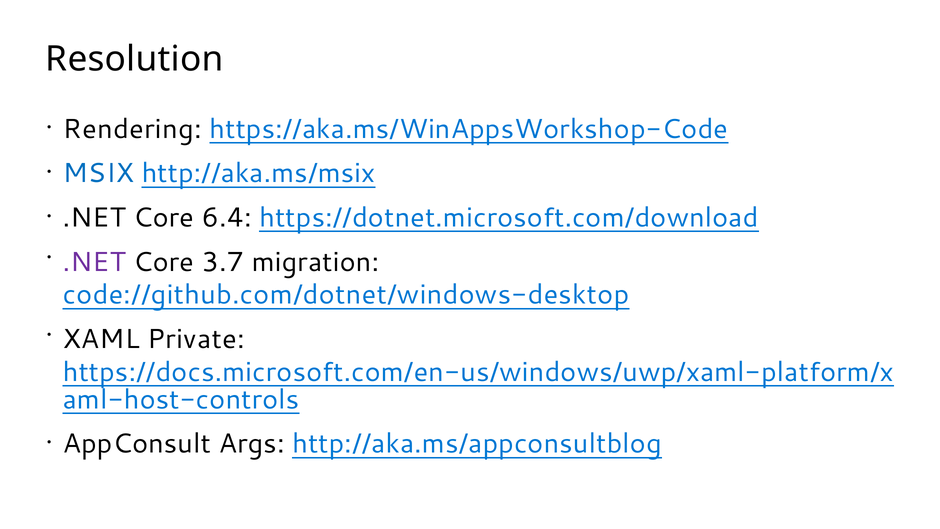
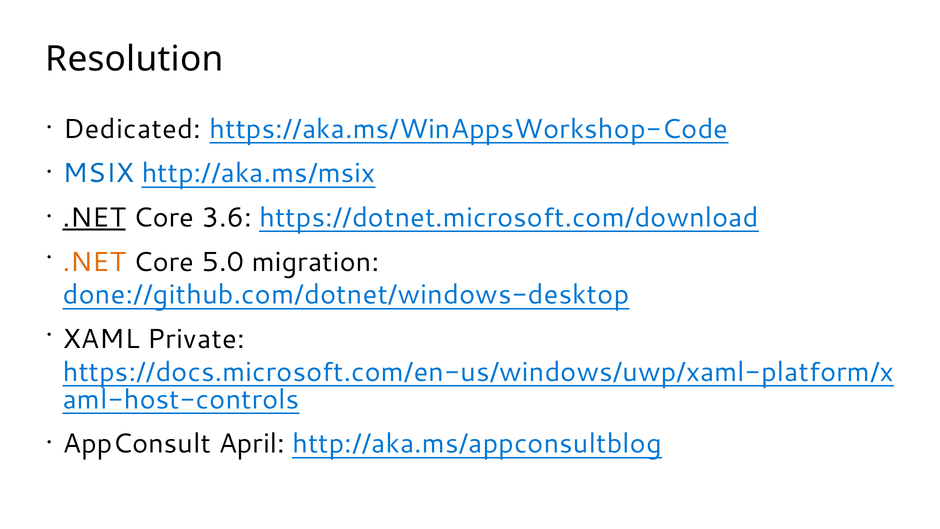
Rendering: Rendering -> Dedicated
.NET at (94, 218) underline: none -> present
6.4: 6.4 -> 3.6
.NET at (94, 262) colour: purple -> orange
3.7: 3.7 -> 5.0
code://github.com/dotnet/windows-desktop: code://github.com/dotnet/windows-desktop -> done://github.com/dotnet/windows-desktop
Args: Args -> April
